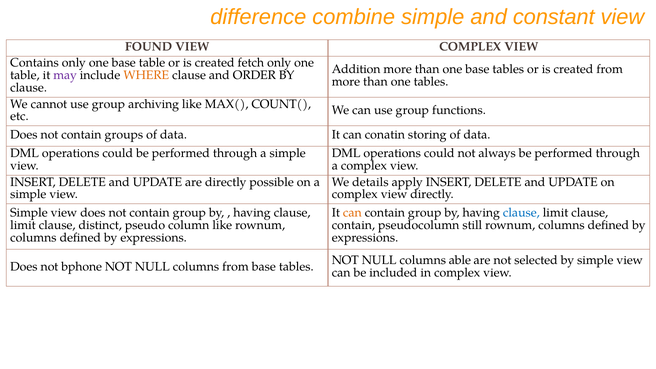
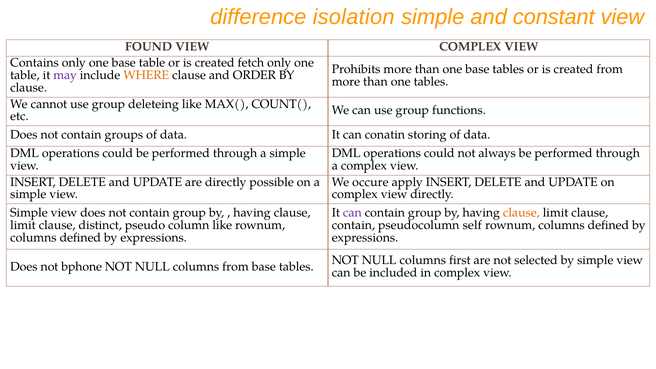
combine: combine -> isolation
Addition: Addition -> Prohibits
archiving: archiving -> deleteing
details: details -> occure
can at (352, 213) colour: orange -> purple
clause at (521, 213) colour: blue -> orange
still: still -> self
able: able -> first
